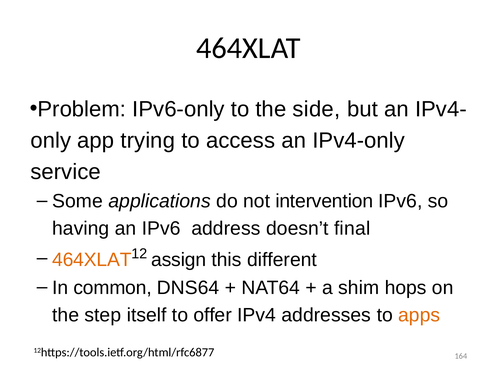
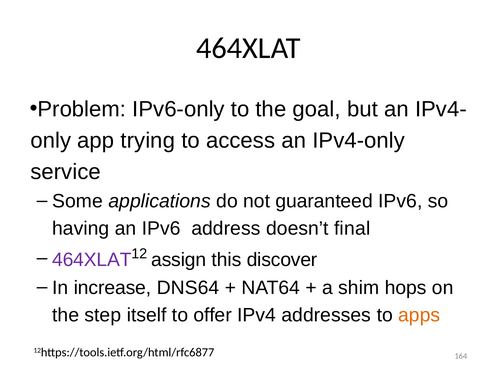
side: side -> goal
intervention: intervention -> guaranteed
464XLAT at (92, 260) colour: orange -> purple
different: different -> discover
common: common -> increase
